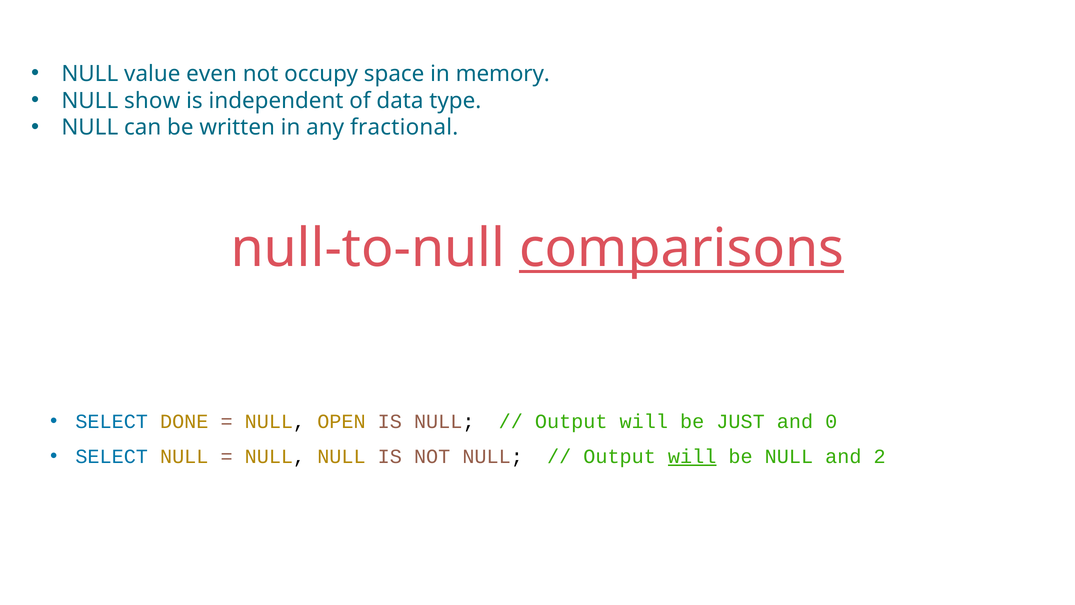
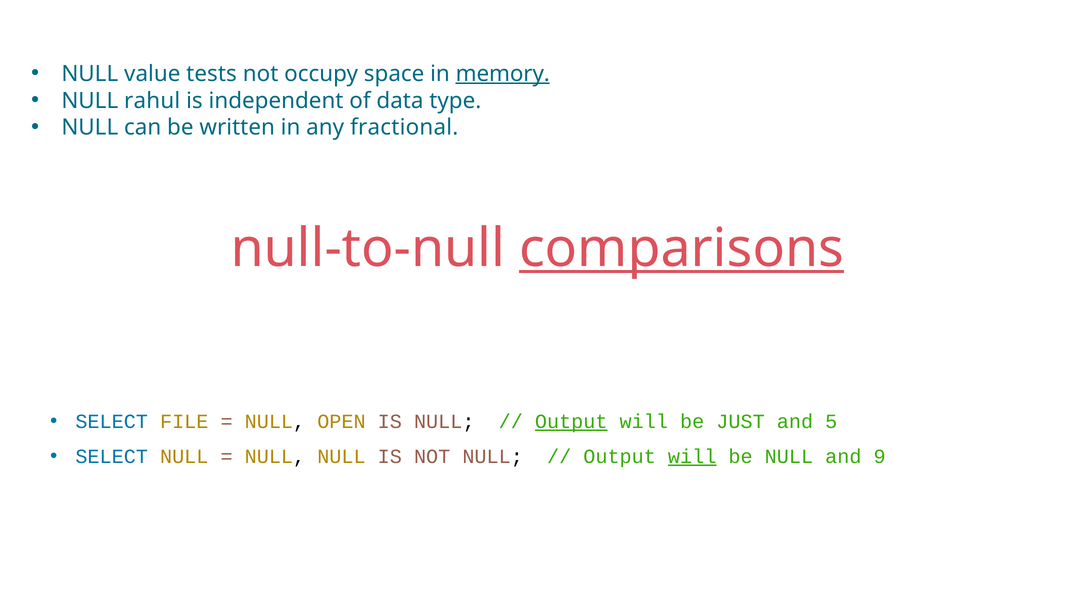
even: even -> tests
memory underline: none -> present
show: show -> rahul
DONE: DONE -> FILE
Output at (571, 421) underline: none -> present
0: 0 -> 5
2: 2 -> 9
